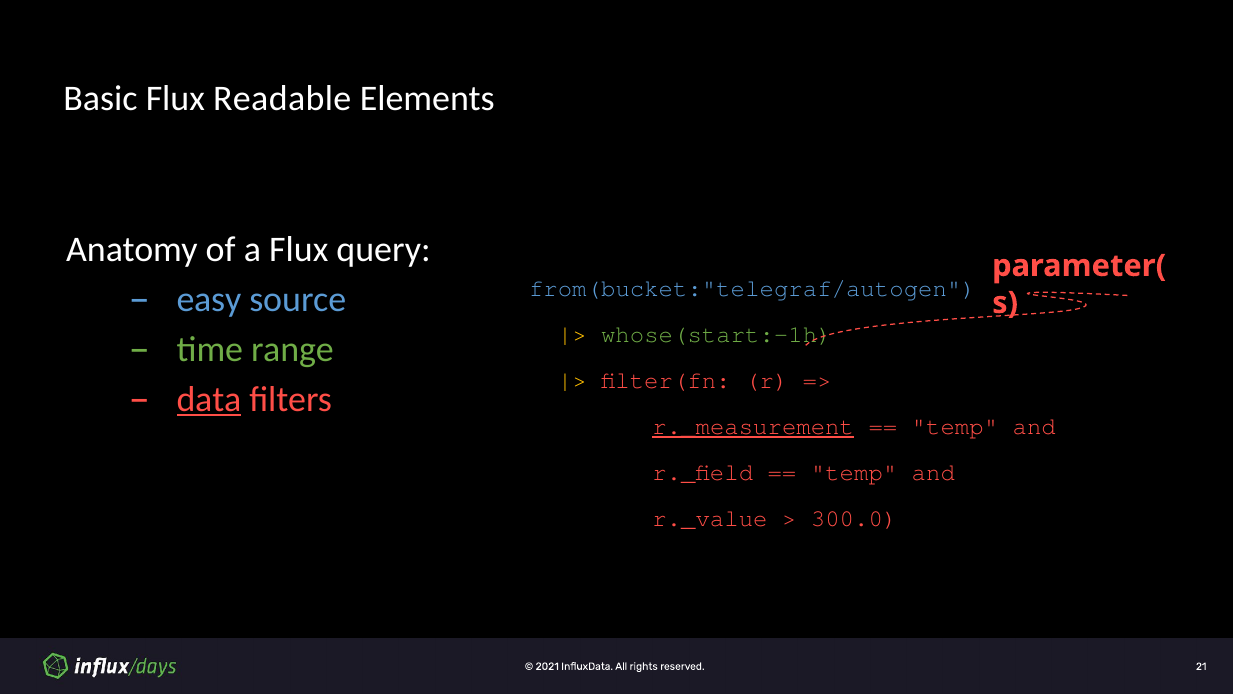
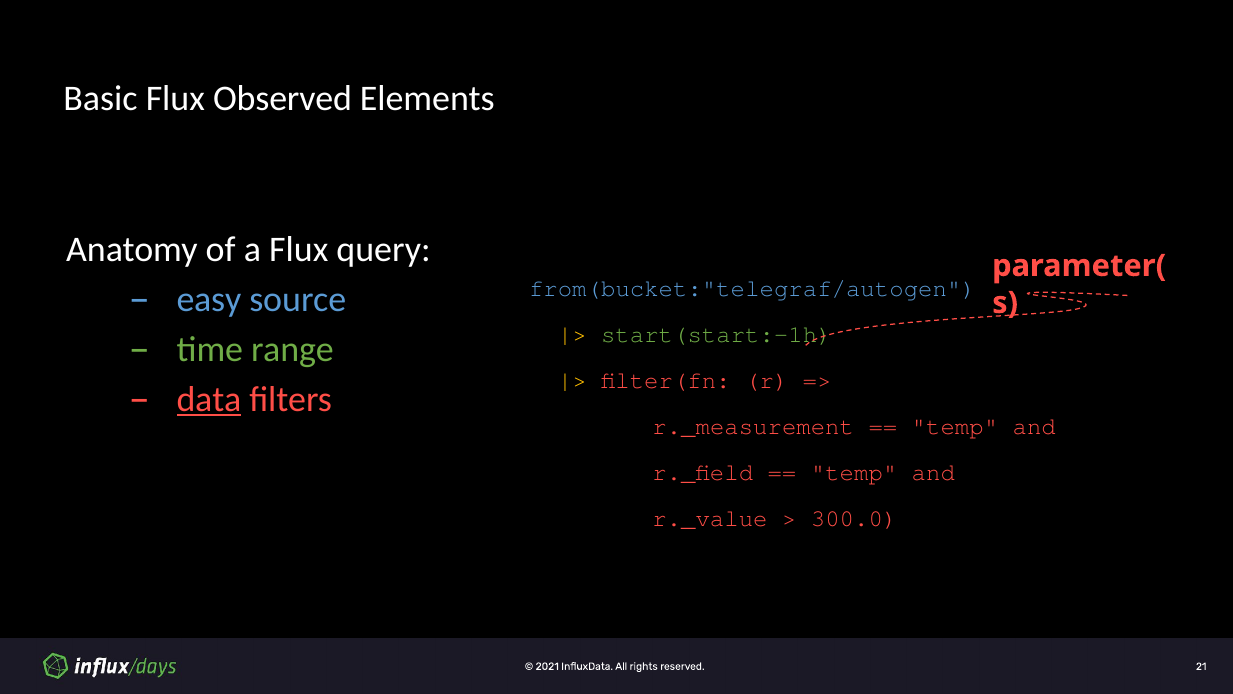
Readable: Readable -> Observed
whose(start:-1h: whose(start:-1h -> start(start:-1h
r._measurement underline: present -> none
